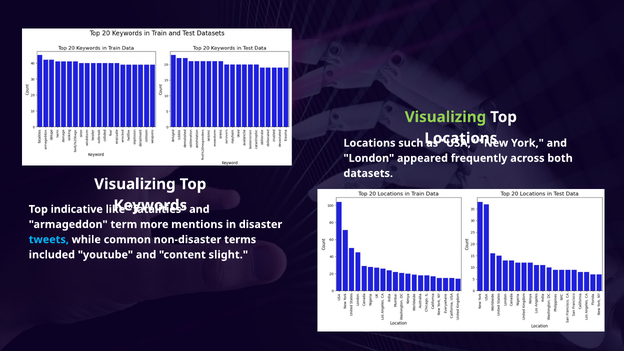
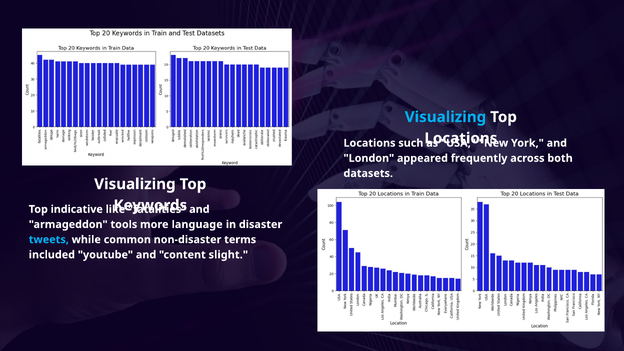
Visualizing at (445, 117) colour: light green -> light blue
term: term -> tools
mentions: mentions -> language
